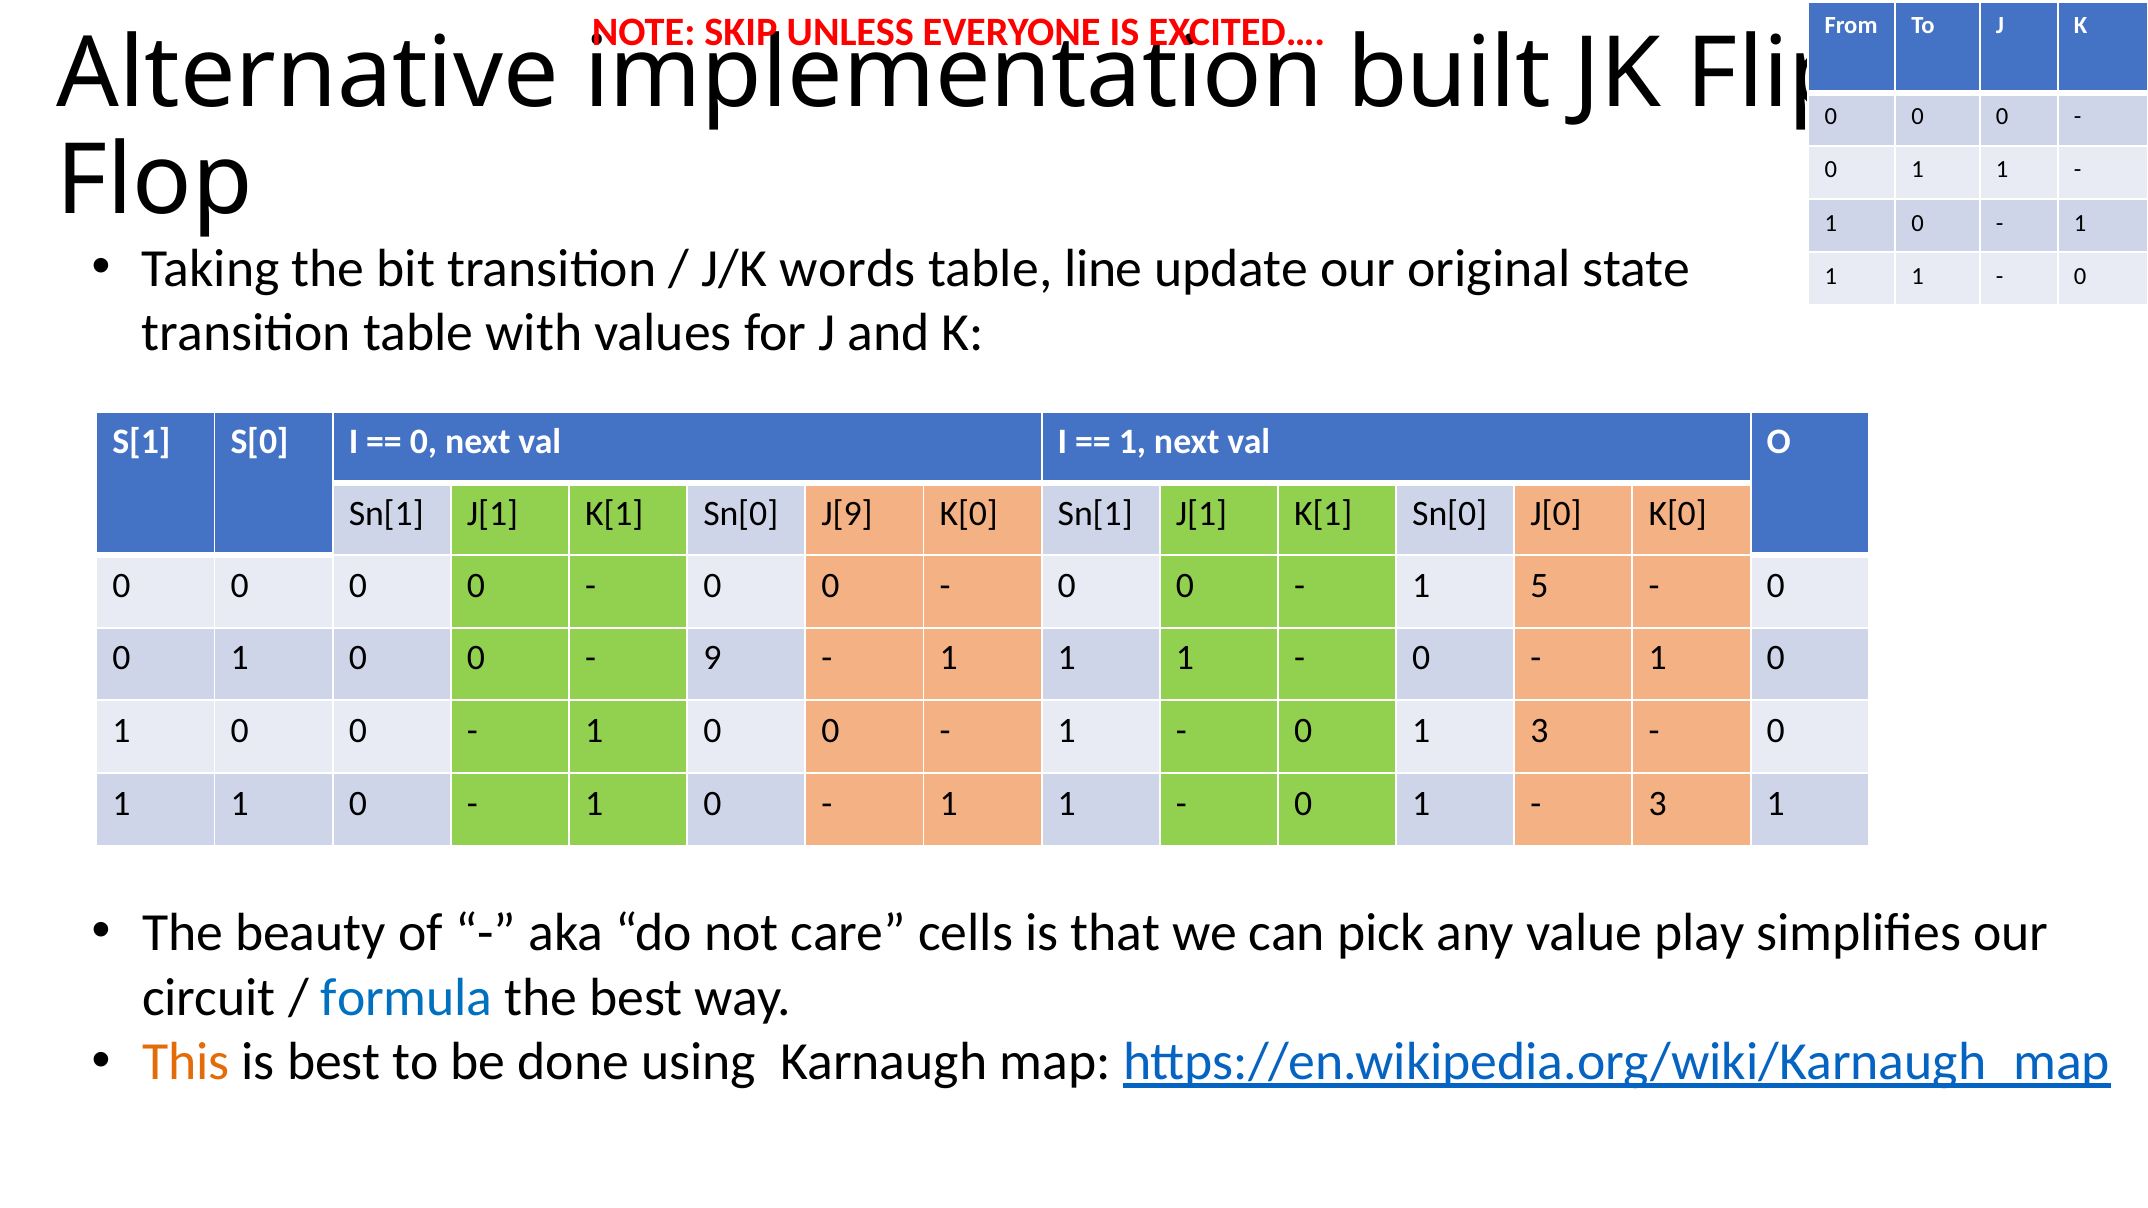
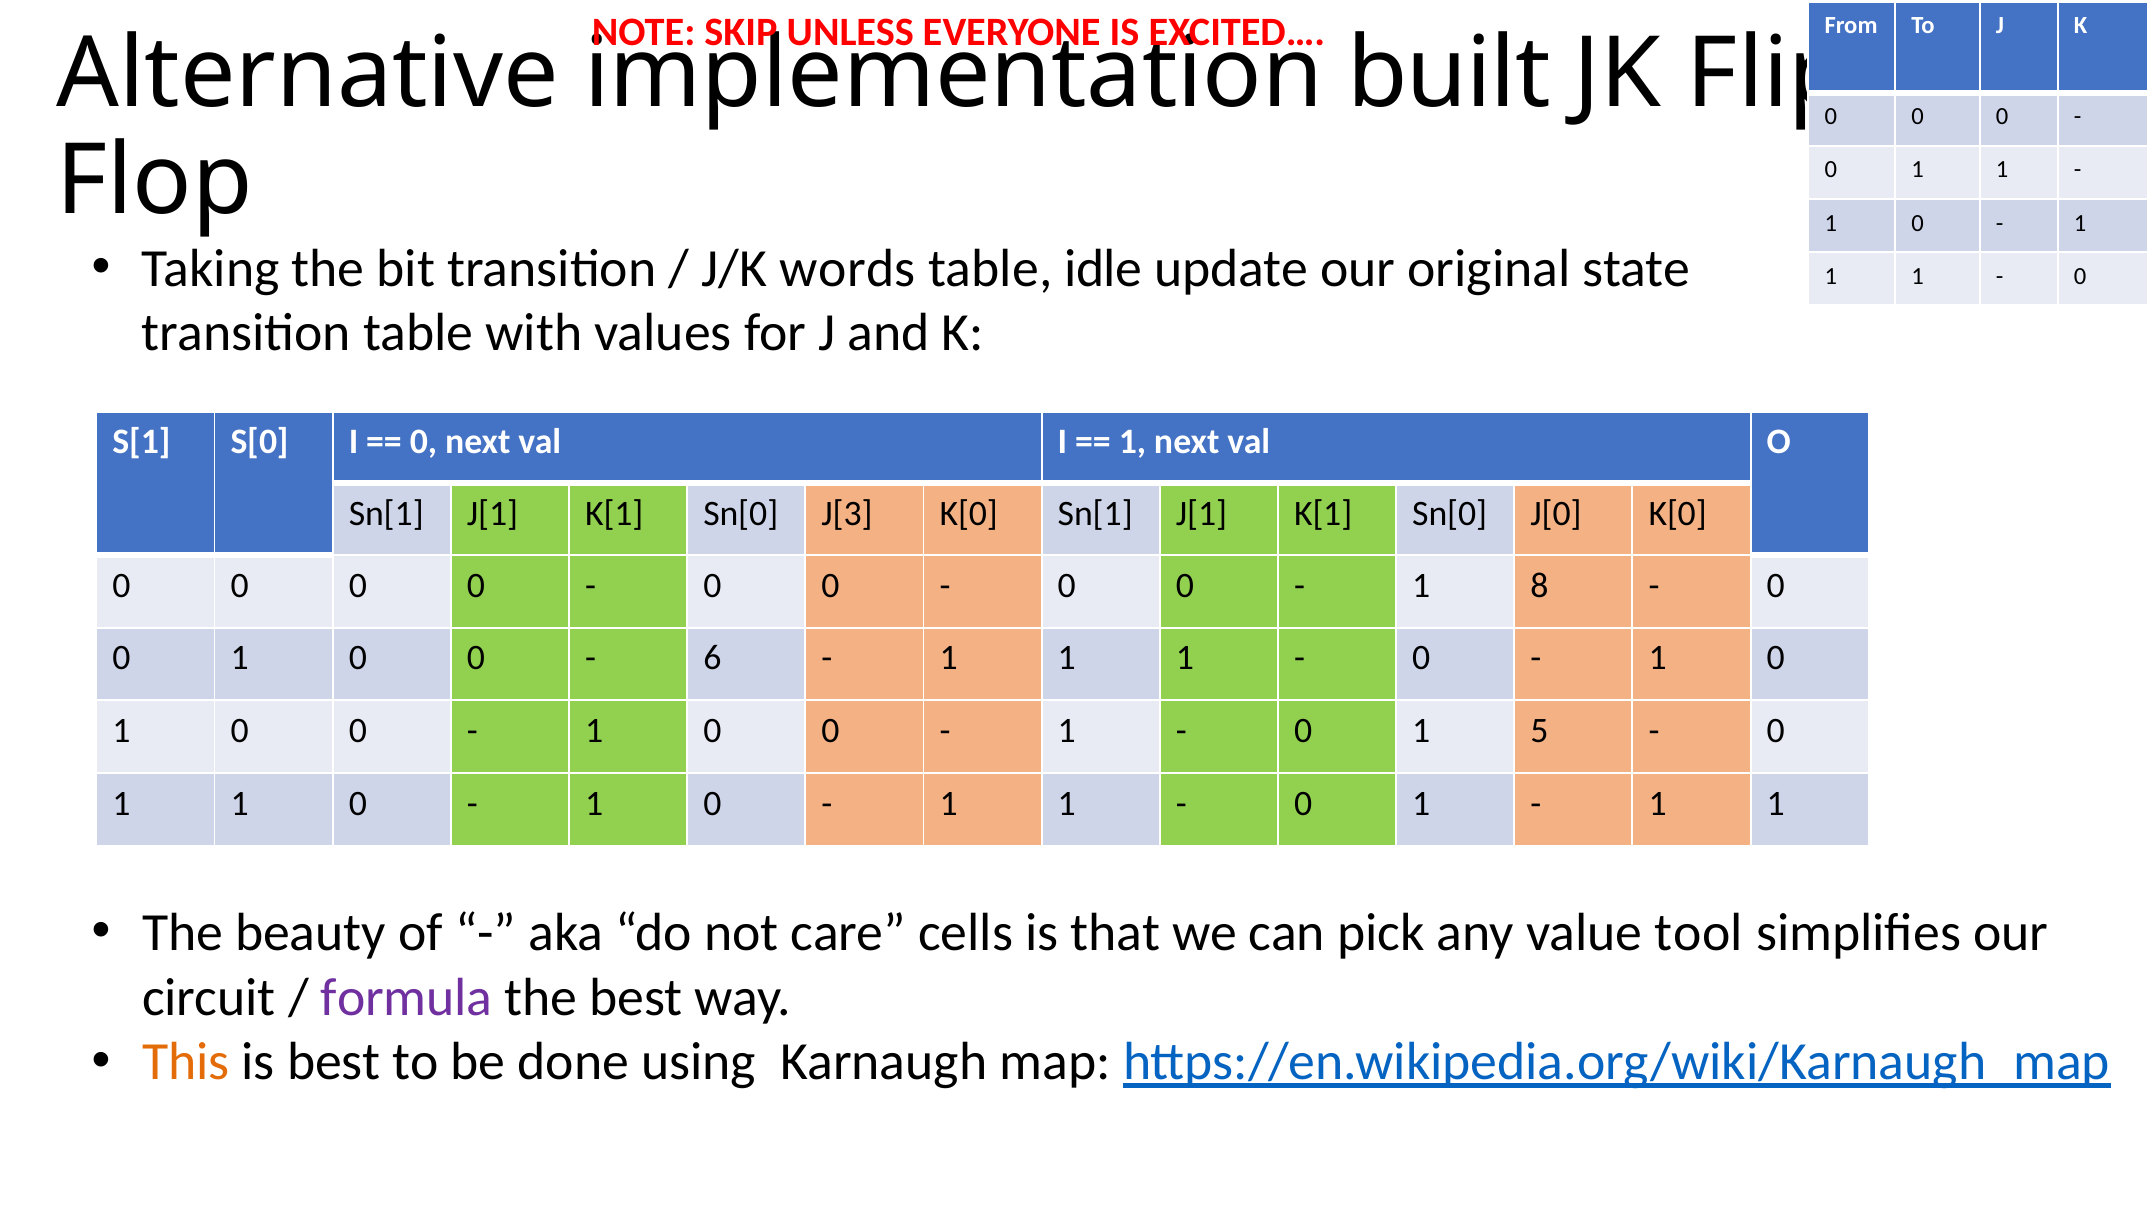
line: line -> idle
J[9: J[9 -> J[3
5: 5 -> 8
9: 9 -> 6
1 3: 3 -> 5
3 at (1658, 804): 3 -> 1
play: play -> tool
formula colour: blue -> purple
